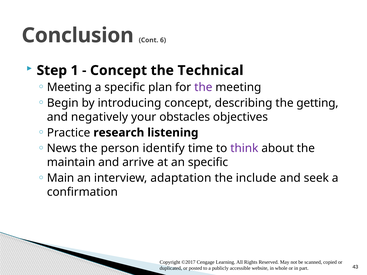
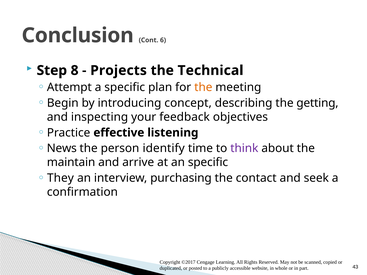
1: 1 -> 8
Concept at (119, 70): Concept -> Projects
Meeting at (69, 87): Meeting -> Attempt
the at (203, 87) colour: purple -> orange
negatively: negatively -> inspecting
obstacles: obstacles -> feedback
research: research -> effective
Main: Main -> They
adaptation: adaptation -> purchasing
include: include -> contact
